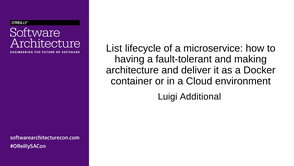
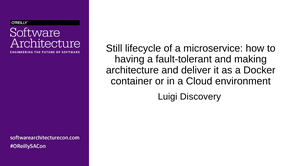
List: List -> Still
Additional: Additional -> Discovery
